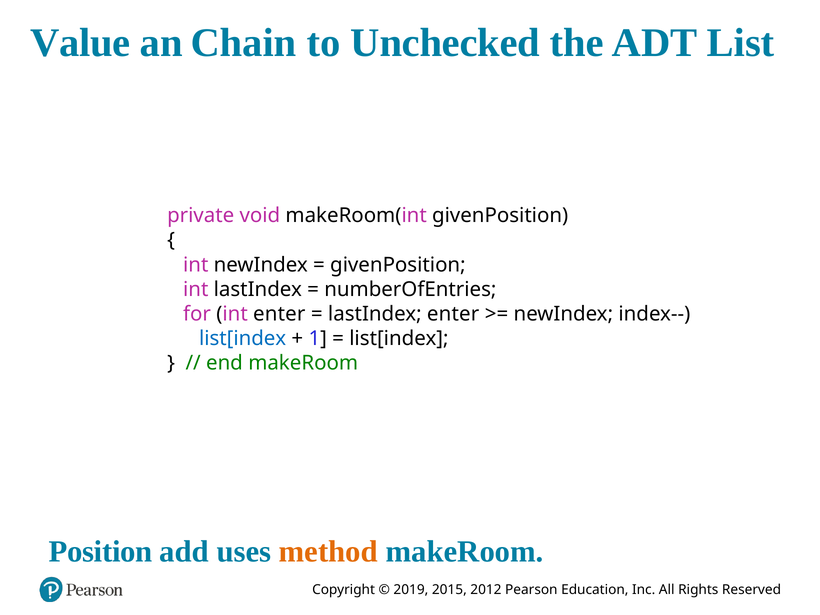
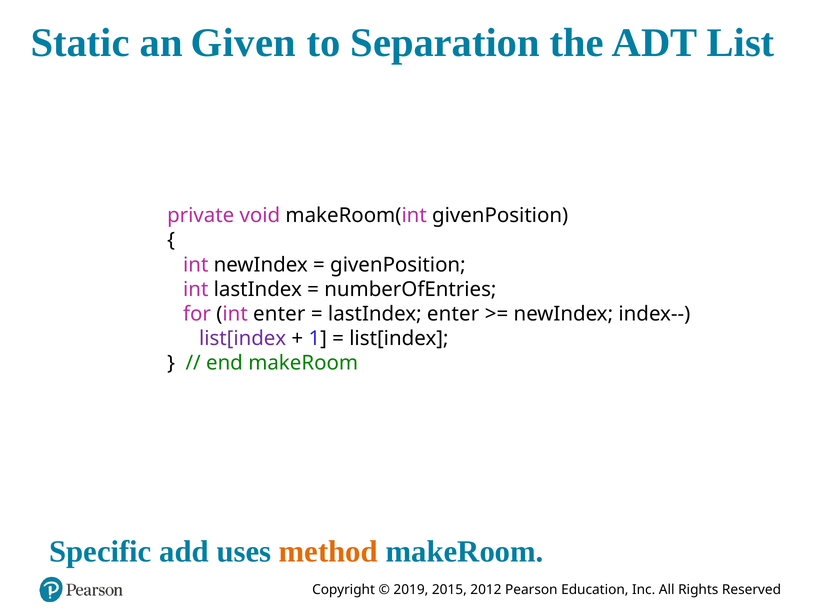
Value: Value -> Static
Chain: Chain -> Given
Unchecked: Unchecked -> Separation
list[index at (243, 339) colour: blue -> purple
Position: Position -> Specific
